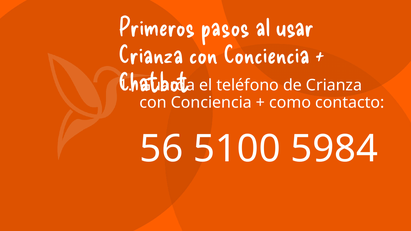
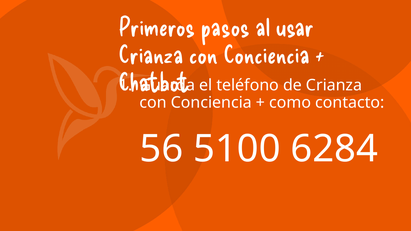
5984: 5984 -> 6284
